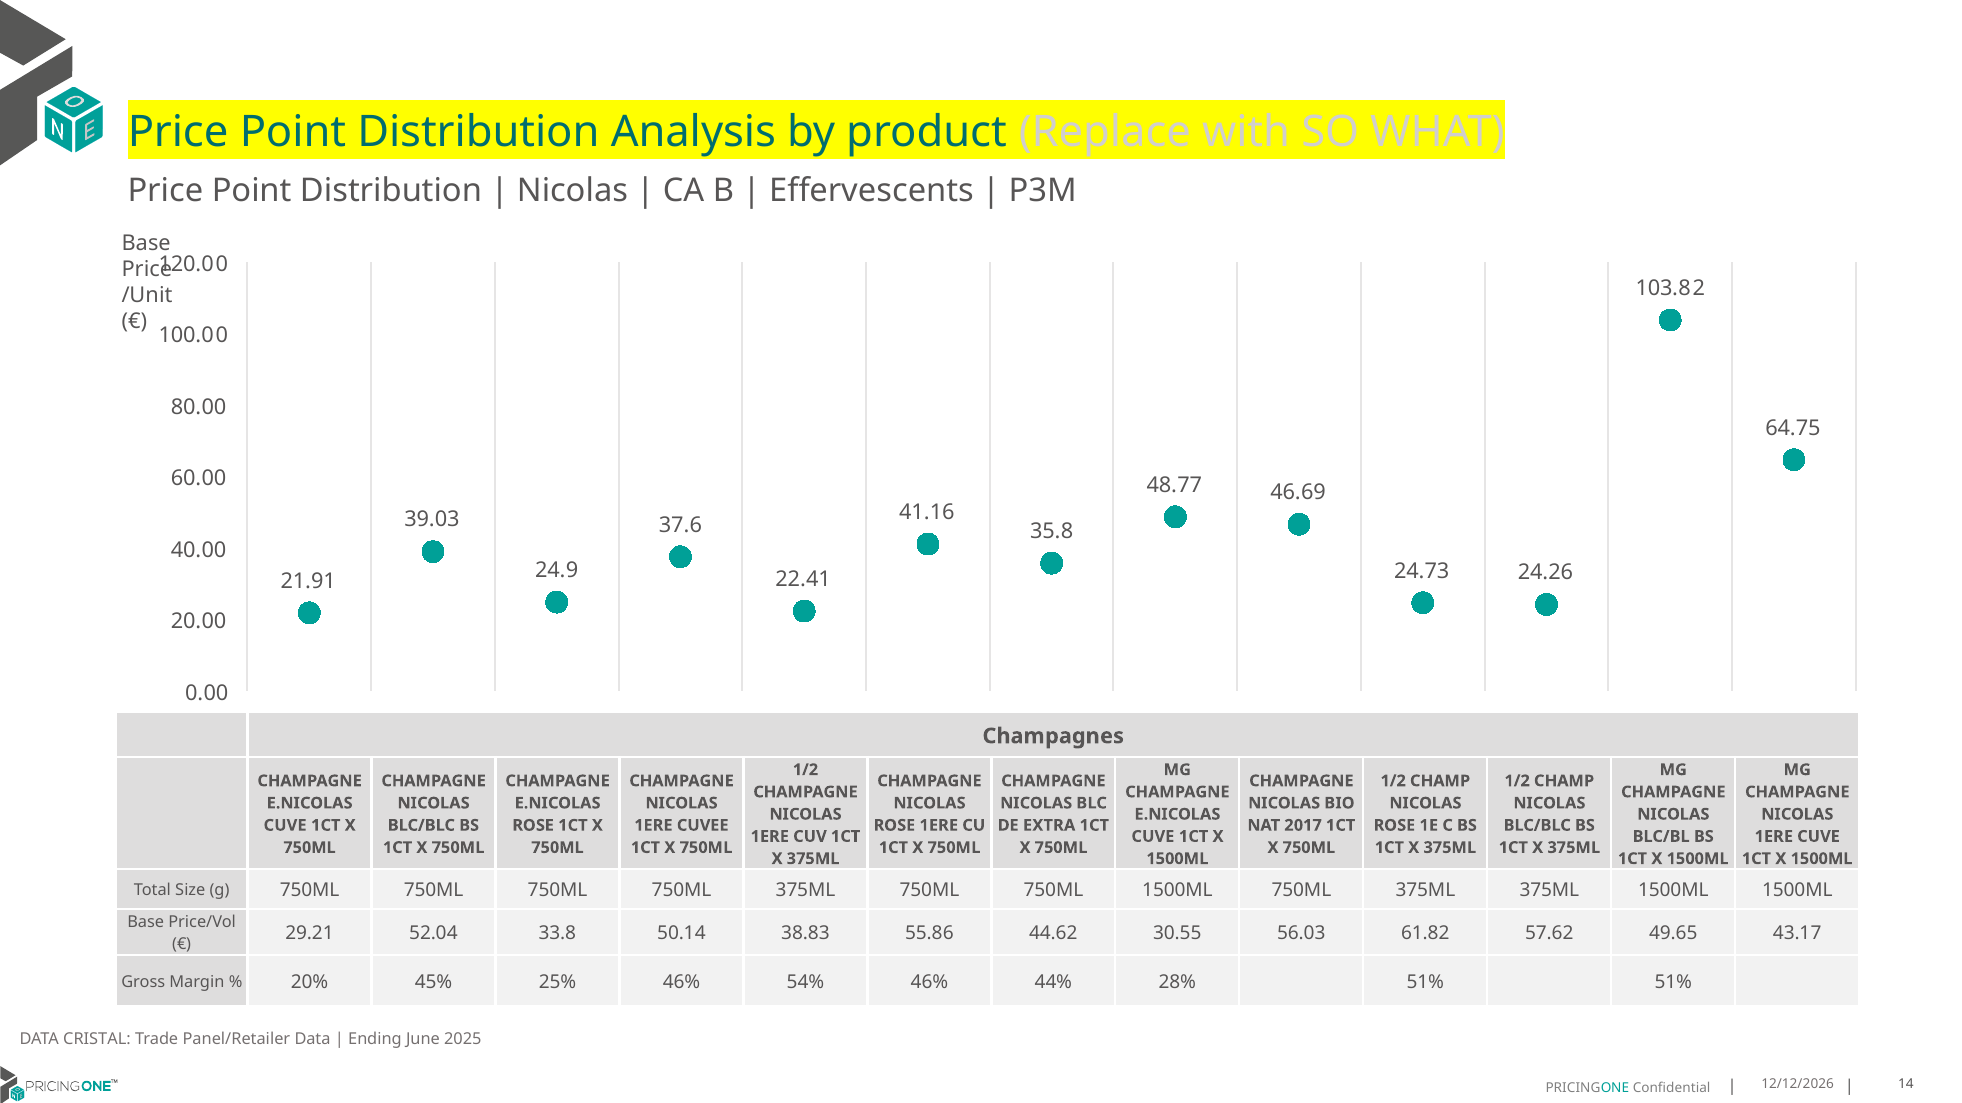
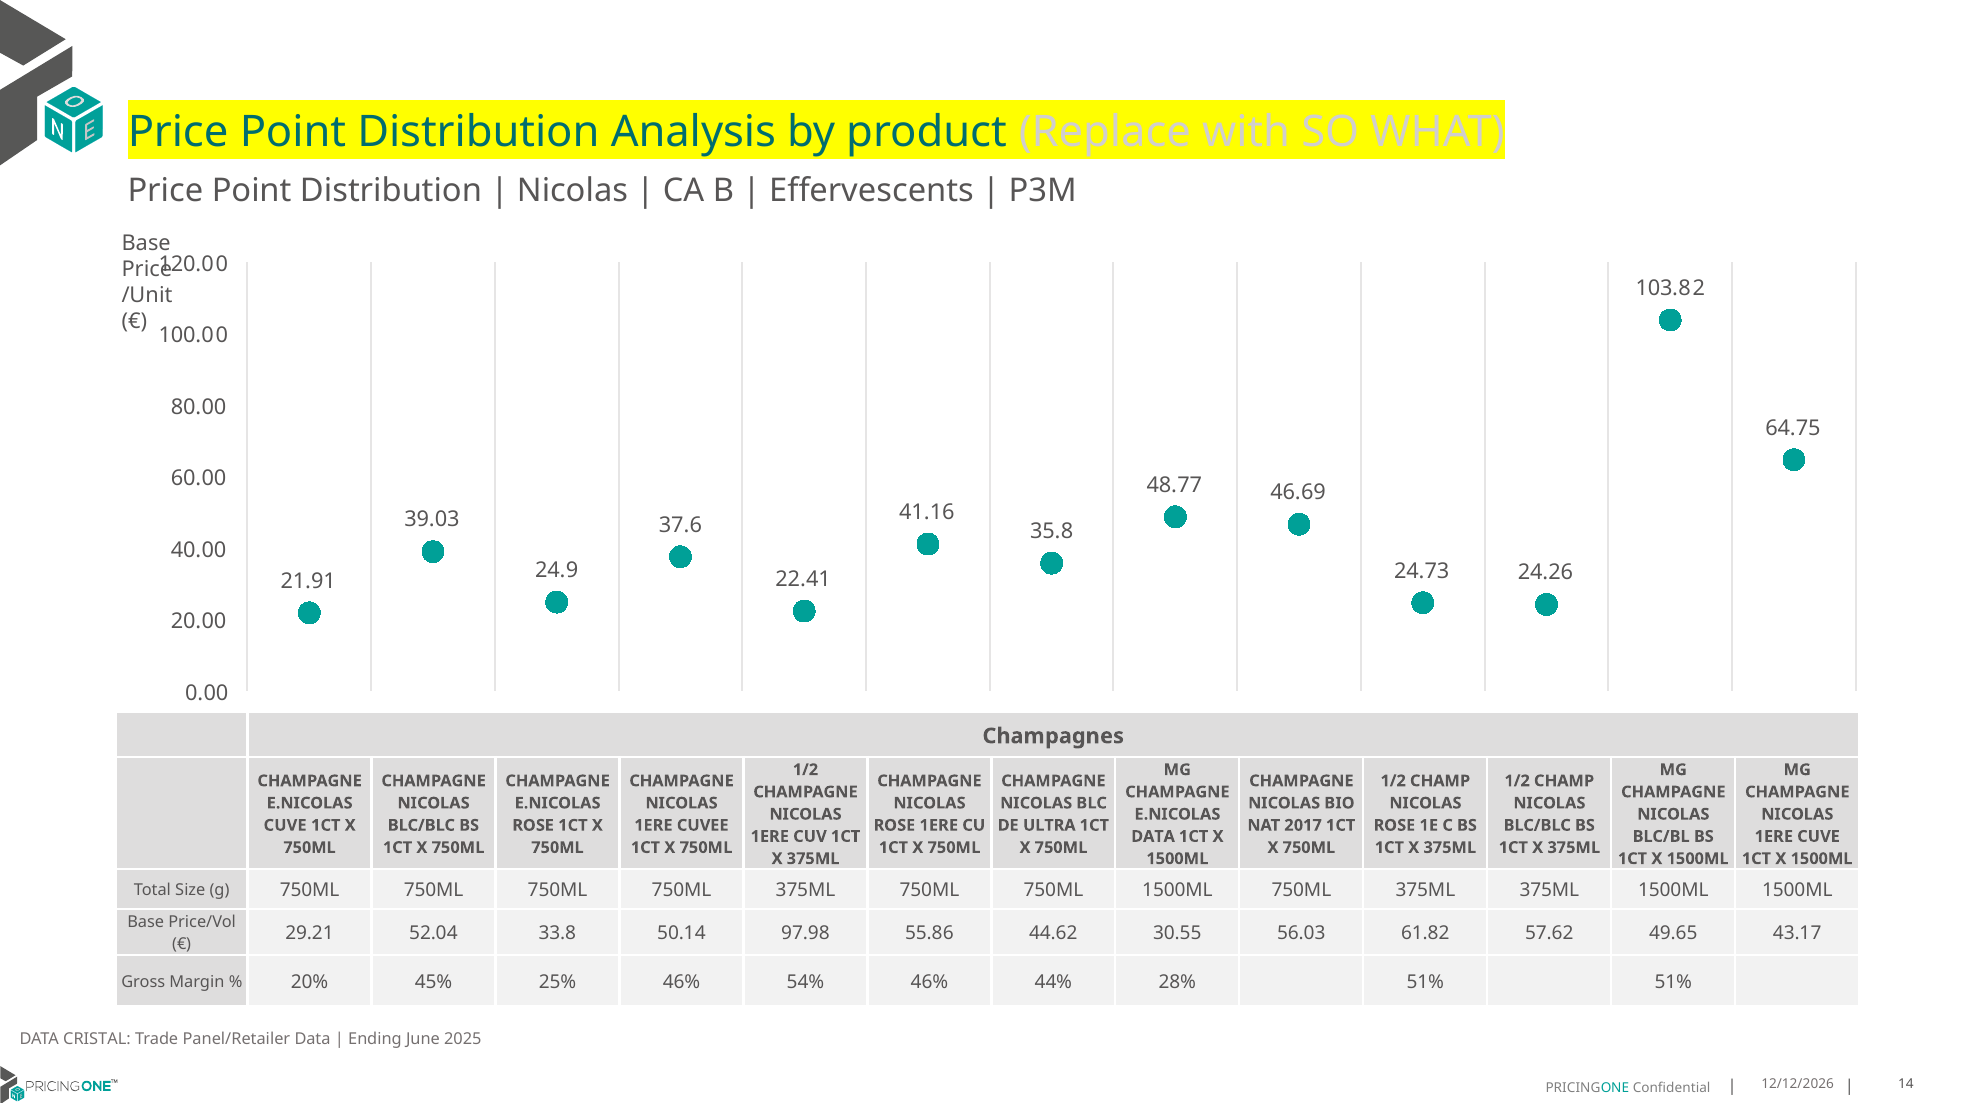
EXTRA: EXTRA -> ULTRA
CUVE at (1153, 837): CUVE -> DATA
38.83: 38.83 -> 97.98
